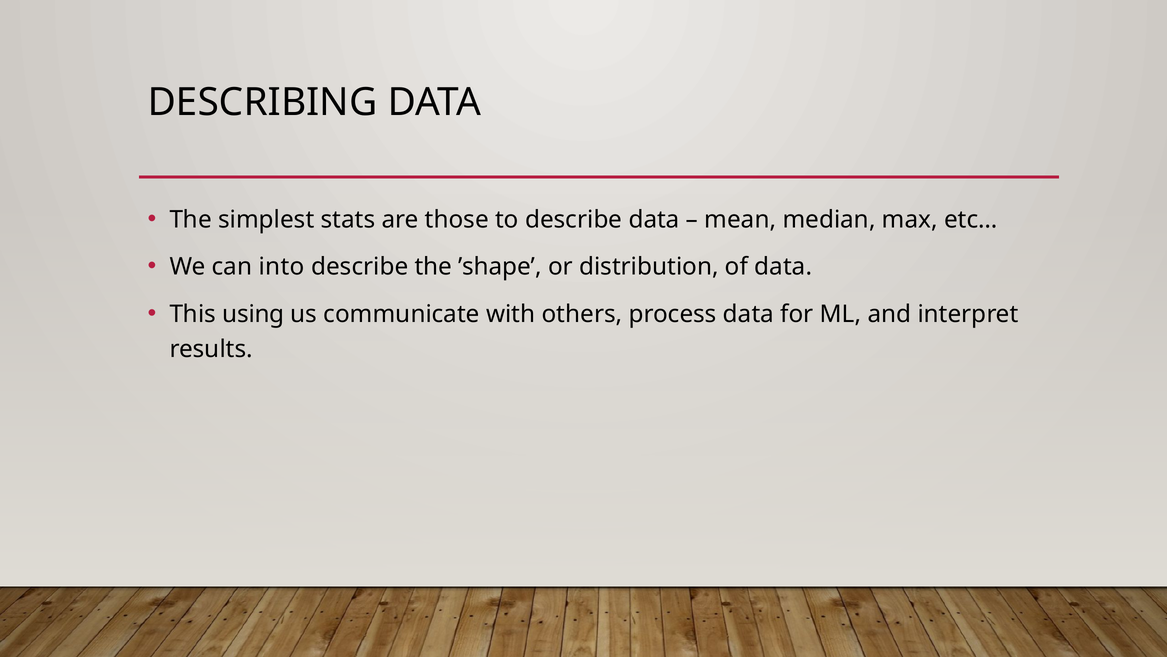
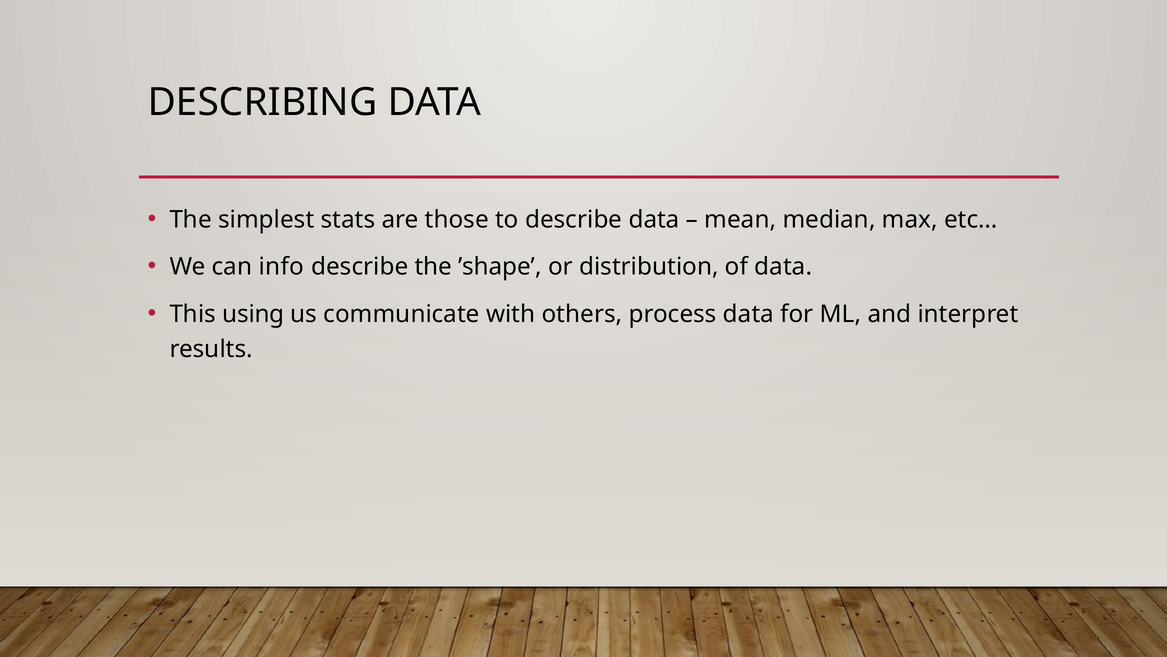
into: into -> info
